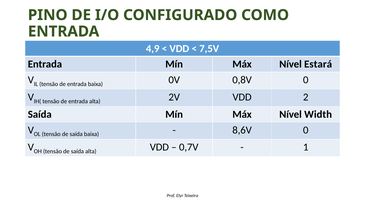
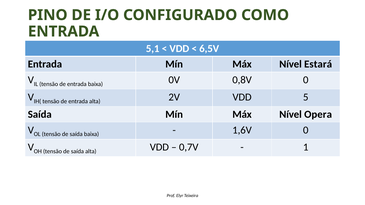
4,9: 4,9 -> 5,1
7,5V: 7,5V -> 6,5V
2: 2 -> 5
Width: Width -> Opera
8,6V: 8,6V -> 1,6V
